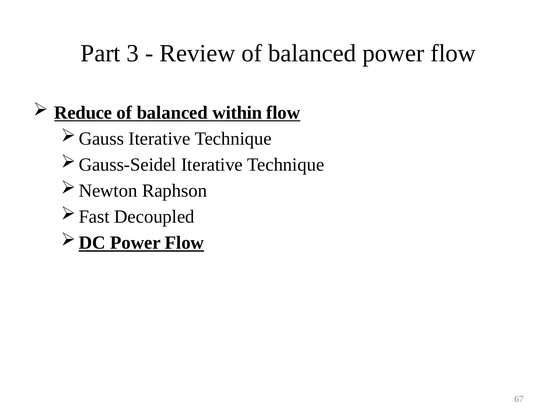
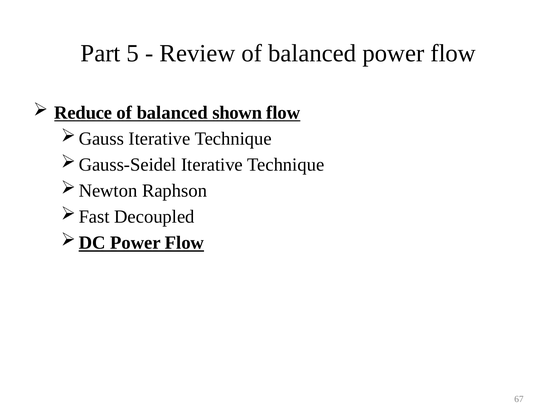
3: 3 -> 5
within: within -> shown
